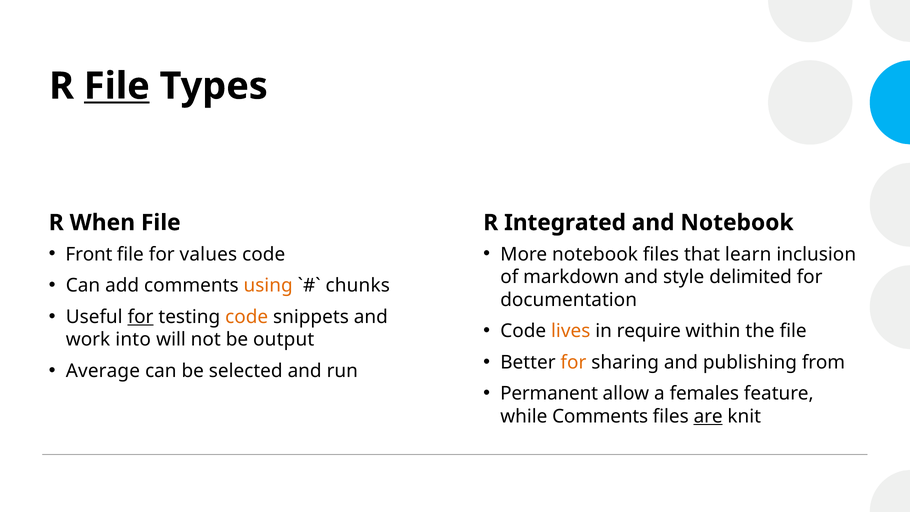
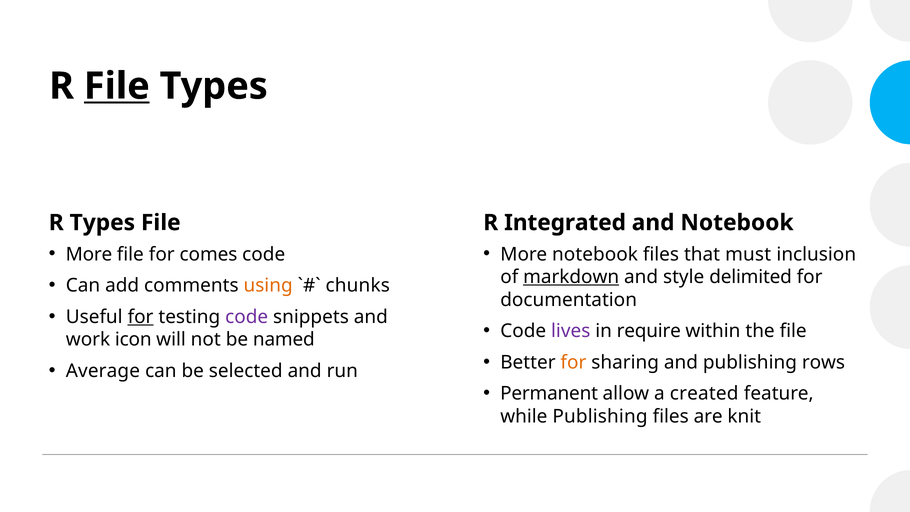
R When: When -> Types
Front at (89, 254): Front -> More
values: values -> comes
learn: learn -> must
markdown underline: none -> present
code at (247, 317) colour: orange -> purple
lives colour: orange -> purple
into: into -> icon
output: output -> named
from: from -> rows
females: females -> created
while Comments: Comments -> Publishing
are underline: present -> none
